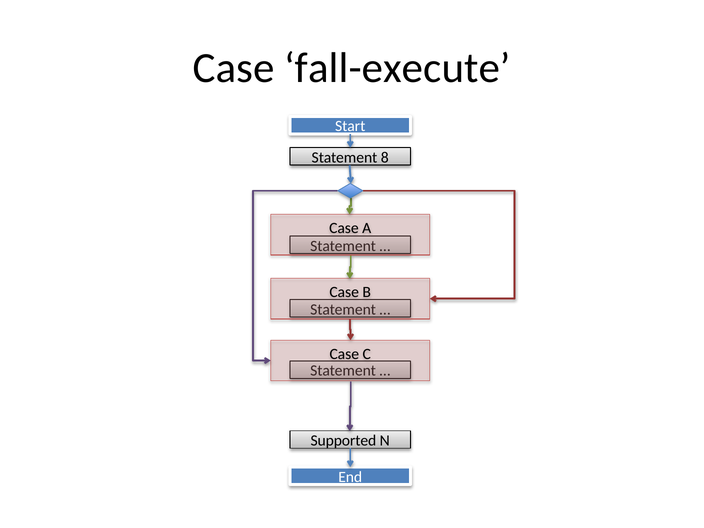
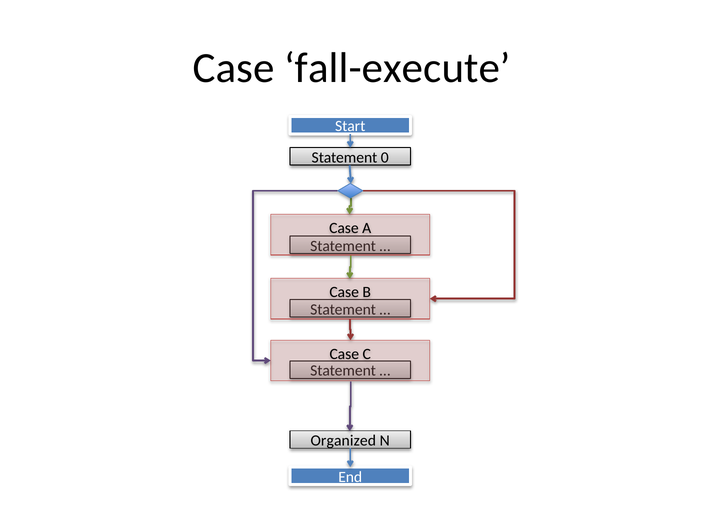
8: 8 -> 0
Supported: Supported -> Organized
